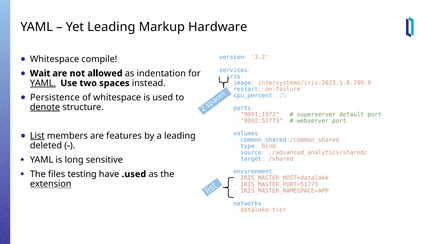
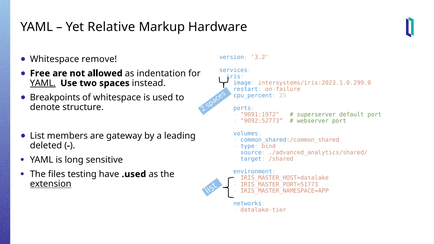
Yet Leading: Leading -> Relative
compile: compile -> remove
Wait: Wait -> Free
Persistence: Persistence -> Breakpoints
denote underline: present -> none
List underline: present -> none
features: features -> gateway
